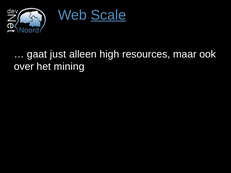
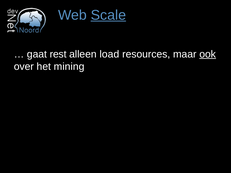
just: just -> rest
high: high -> load
ook underline: none -> present
